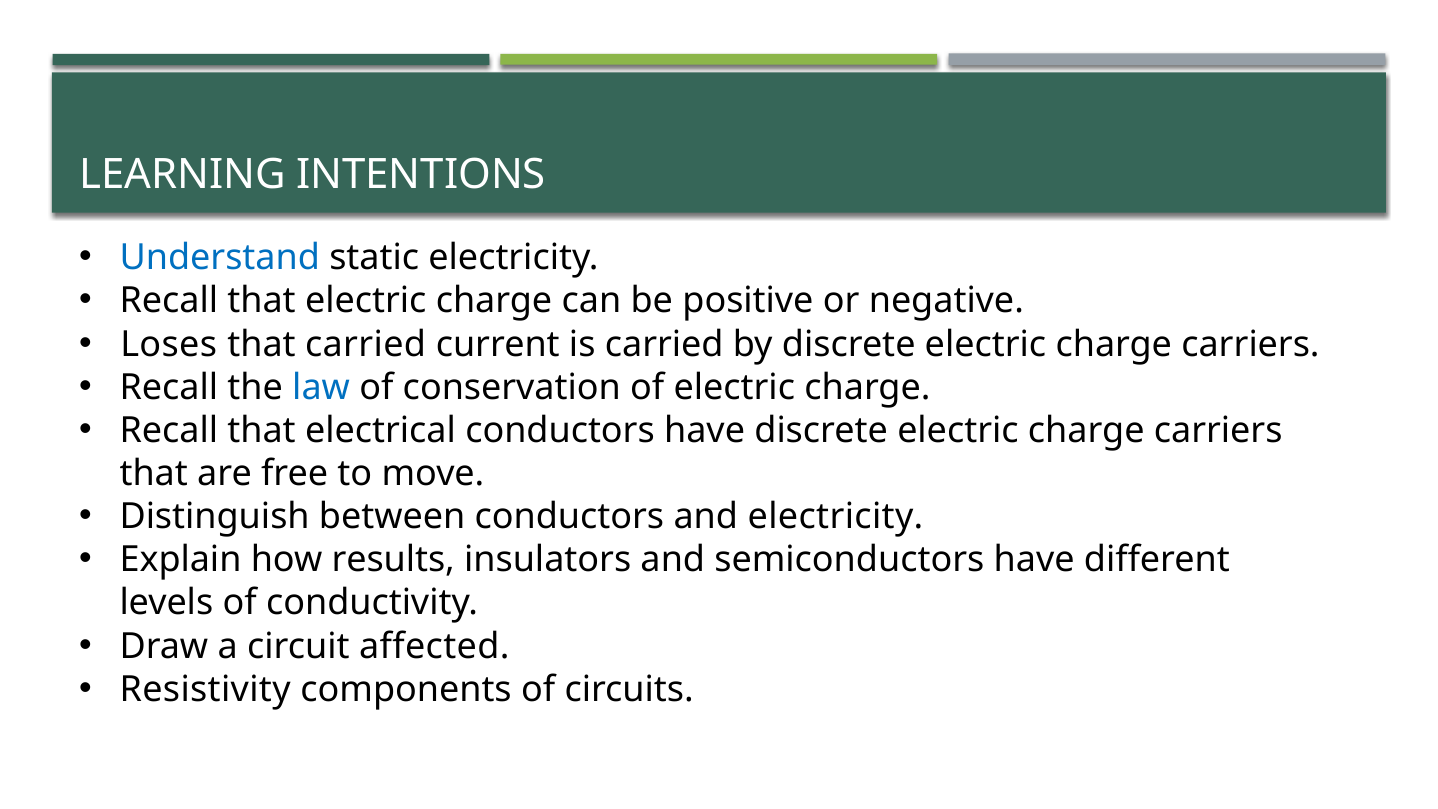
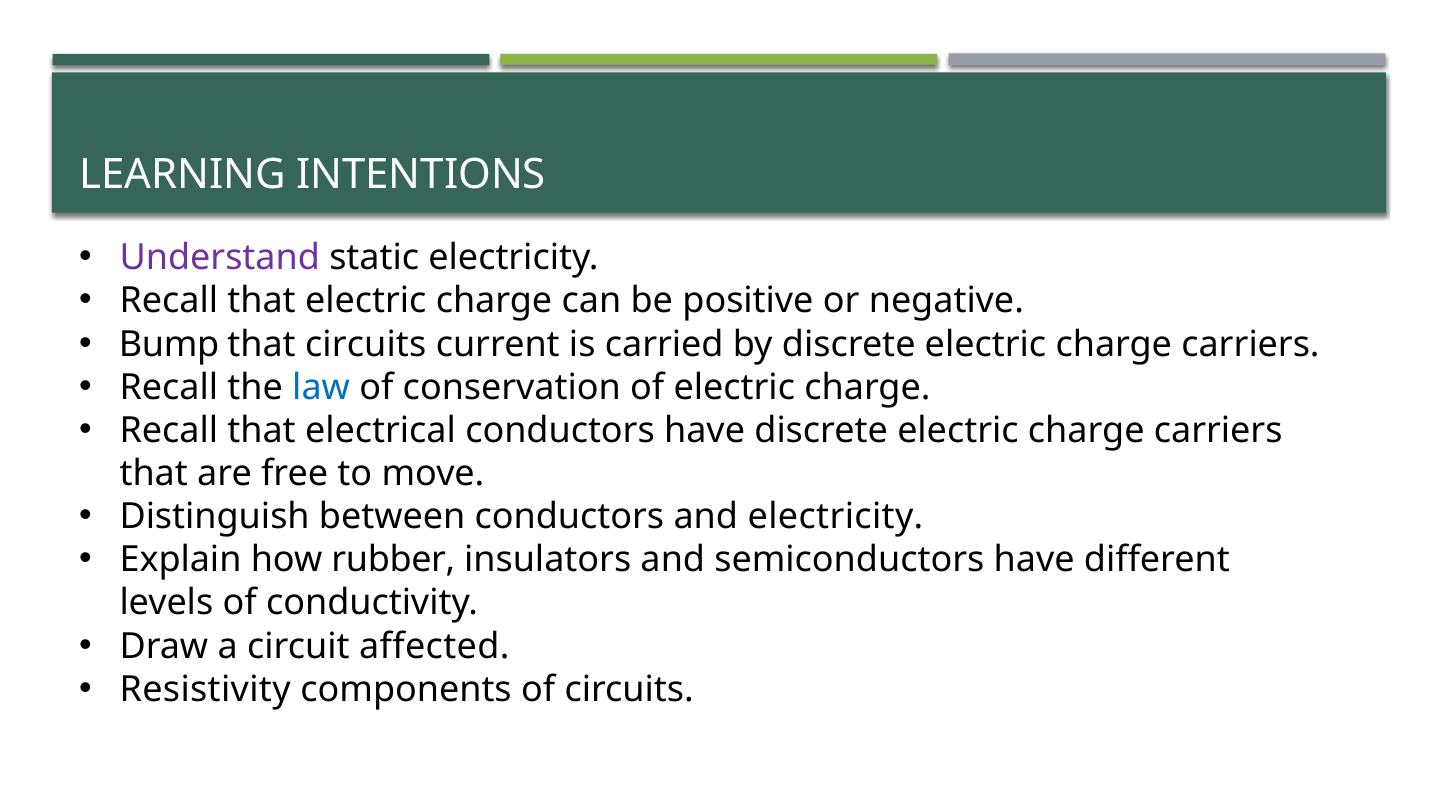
Understand colour: blue -> purple
Loses: Loses -> Bump
that carried: carried -> circuits
results: results -> rubber
